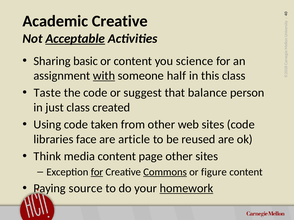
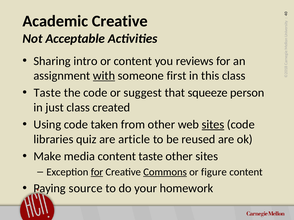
Acceptable underline: present -> none
basic: basic -> intro
science: science -> reviews
half: half -> first
balance: balance -> squeeze
sites at (213, 125) underline: none -> present
face: face -> quiz
Think: Think -> Make
content page: page -> taste
homework underline: present -> none
